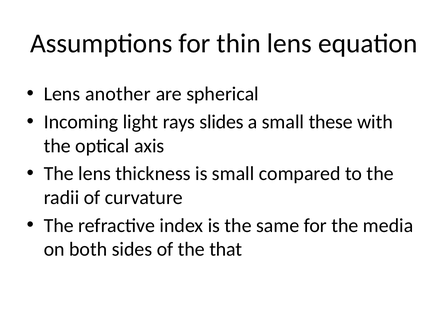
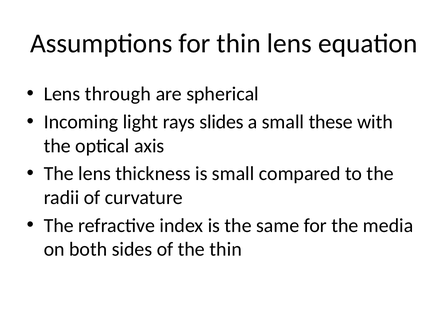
another: another -> through
the that: that -> thin
